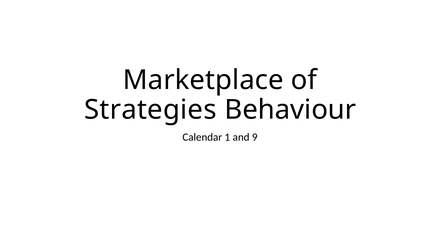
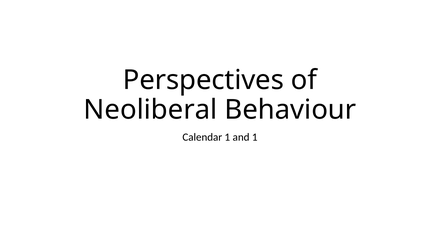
Marketplace: Marketplace -> Perspectives
Strategies: Strategies -> Neoliberal
and 9: 9 -> 1
